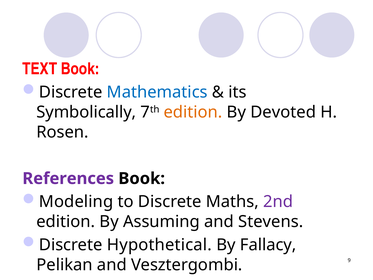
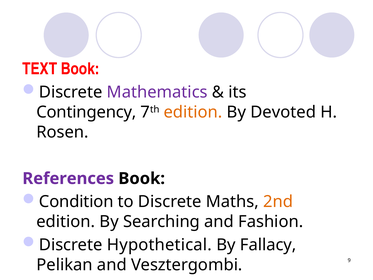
Mathematics colour: blue -> purple
Symbolically: Symbolically -> Contingency
Modeling: Modeling -> Condition
2nd colour: purple -> orange
Assuming: Assuming -> Searching
Stevens: Stevens -> Fashion
